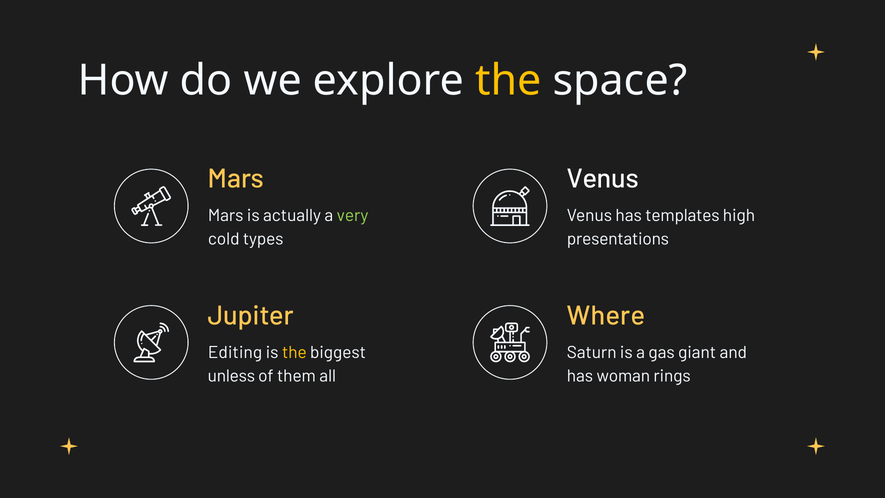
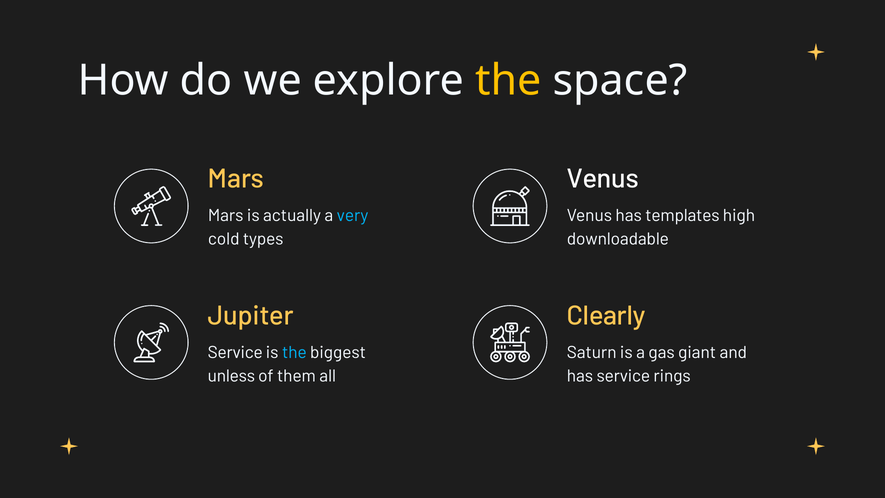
very colour: light green -> light blue
presentations: presentations -> downloadable
Where: Where -> Clearly
Editing at (235, 352): Editing -> Service
the at (294, 352) colour: yellow -> light blue
has woman: woman -> service
